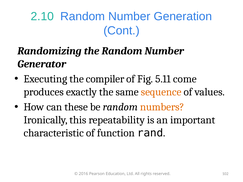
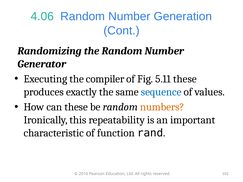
2.10: 2.10 -> 4.06
5.11 come: come -> these
sequence colour: orange -> blue
